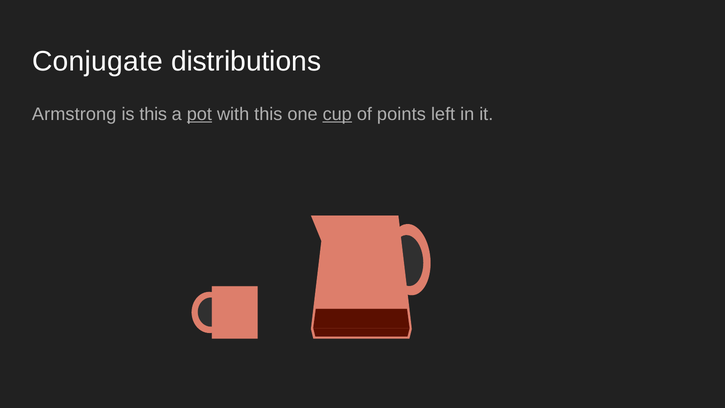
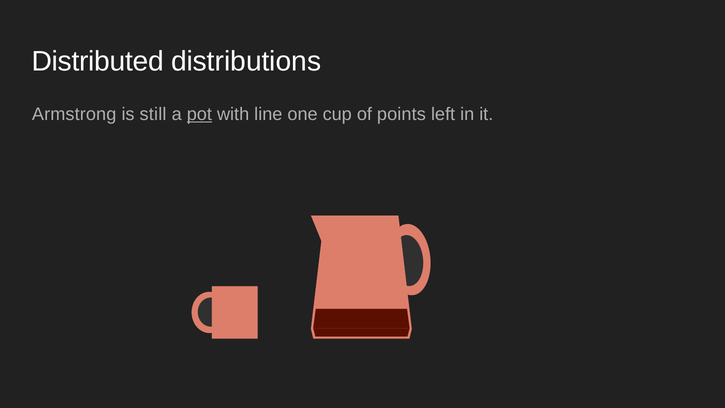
Conjugate: Conjugate -> Distributed
is this: this -> still
with this: this -> line
cup underline: present -> none
